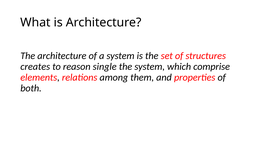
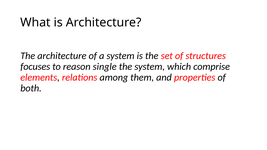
creates: creates -> focuses
